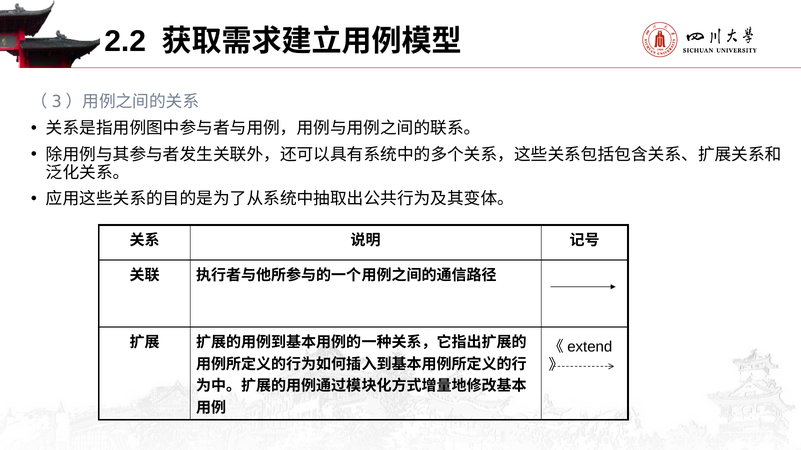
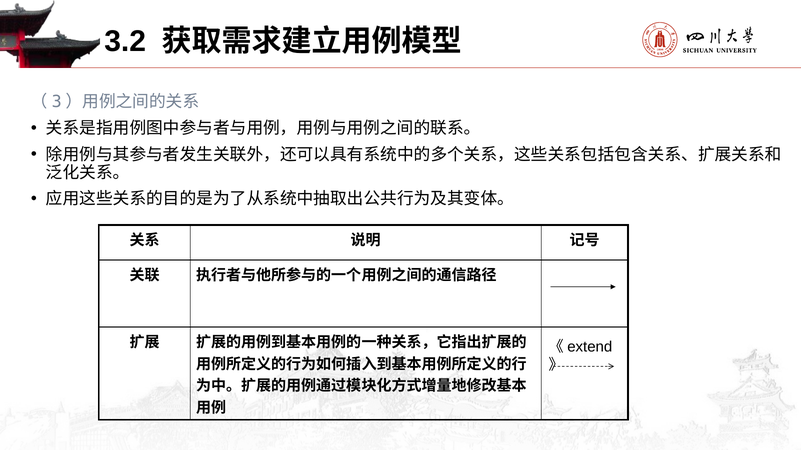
2.2: 2.2 -> 3.2
